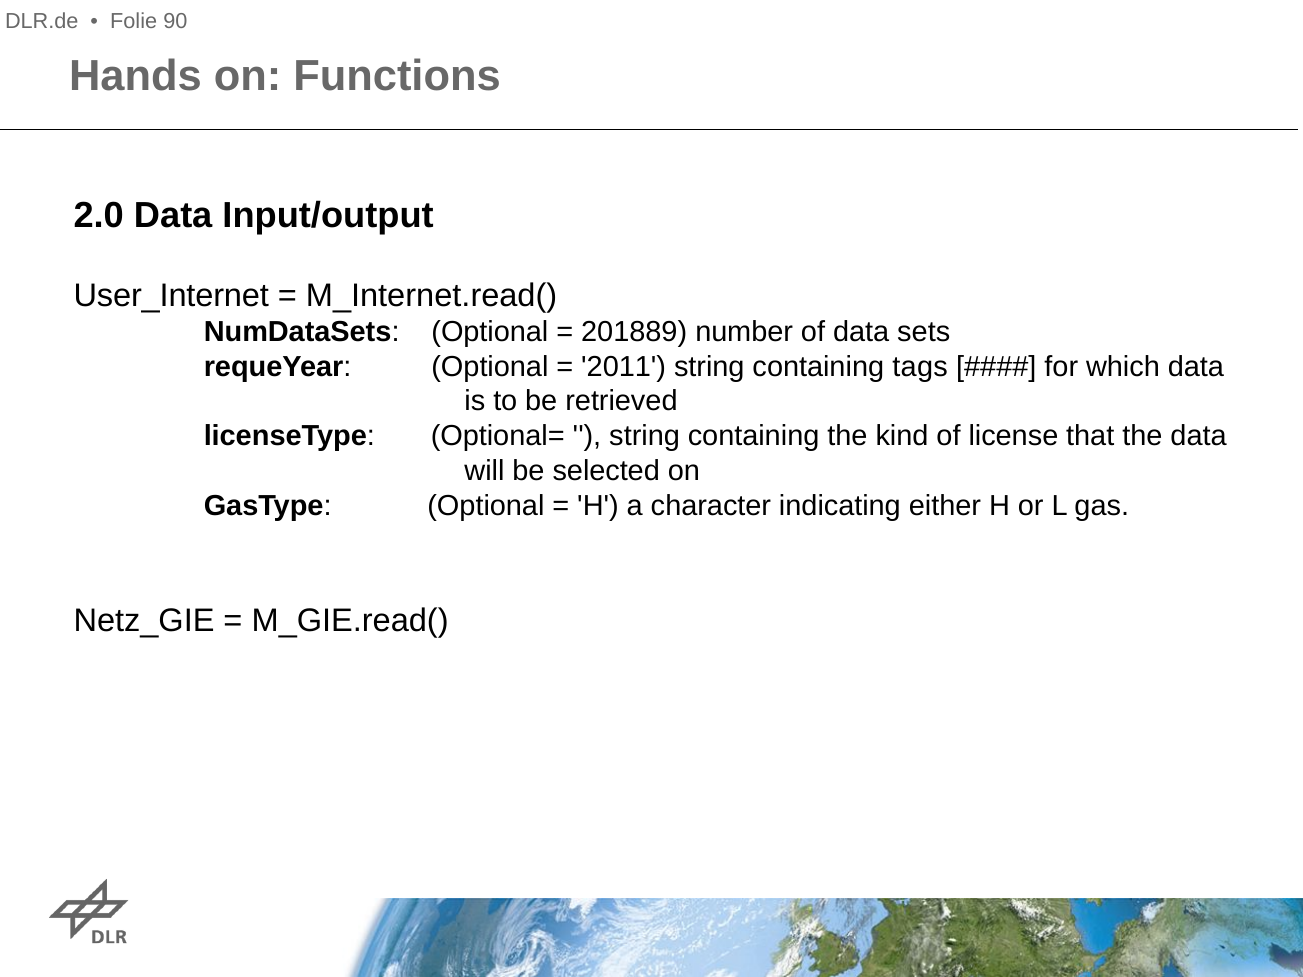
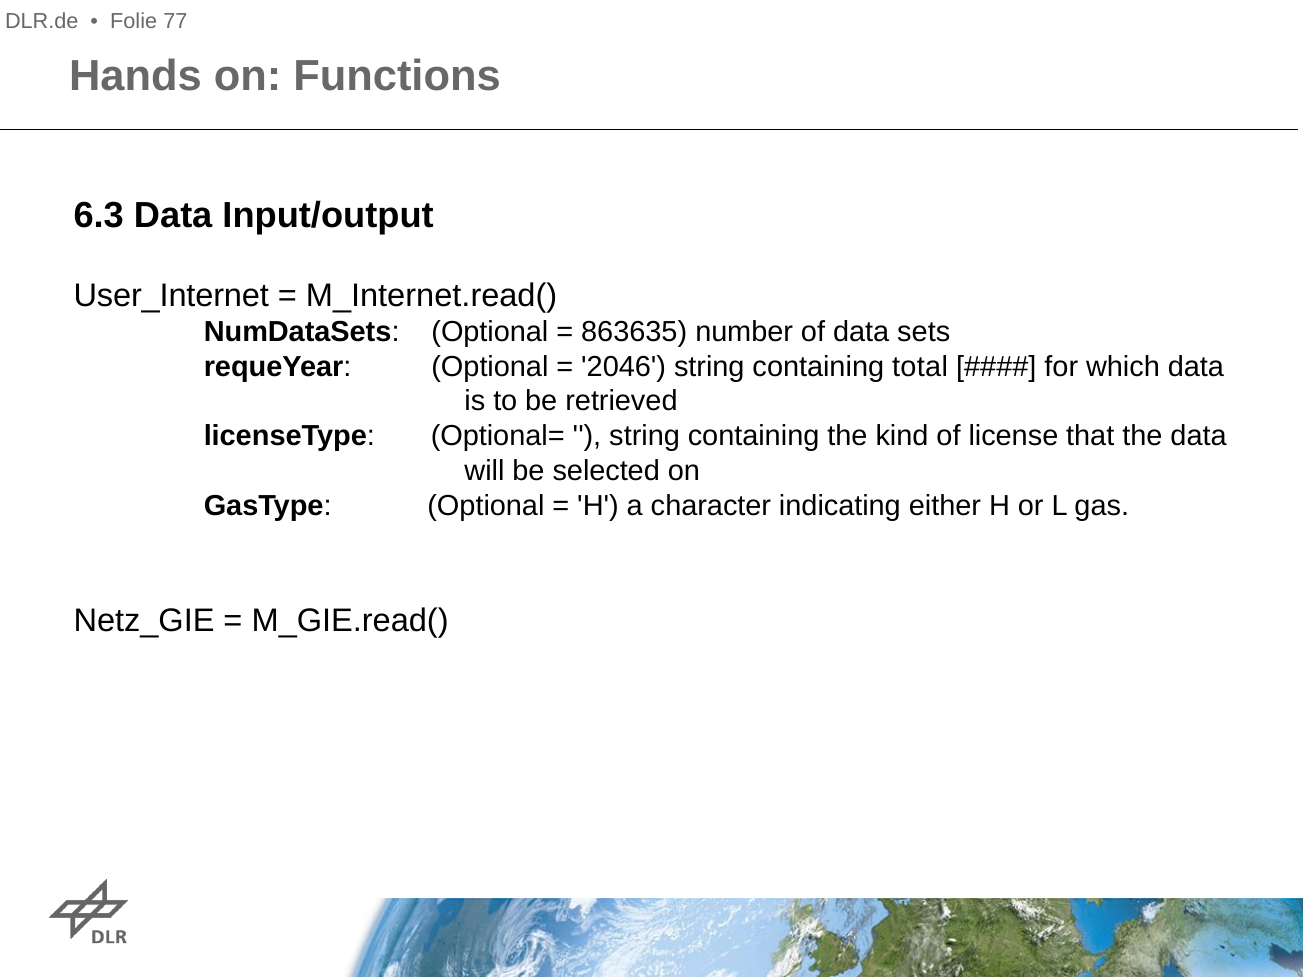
90: 90 -> 77
2.0: 2.0 -> 6.3
201889: 201889 -> 863635
2011: 2011 -> 2046
tags: tags -> total
